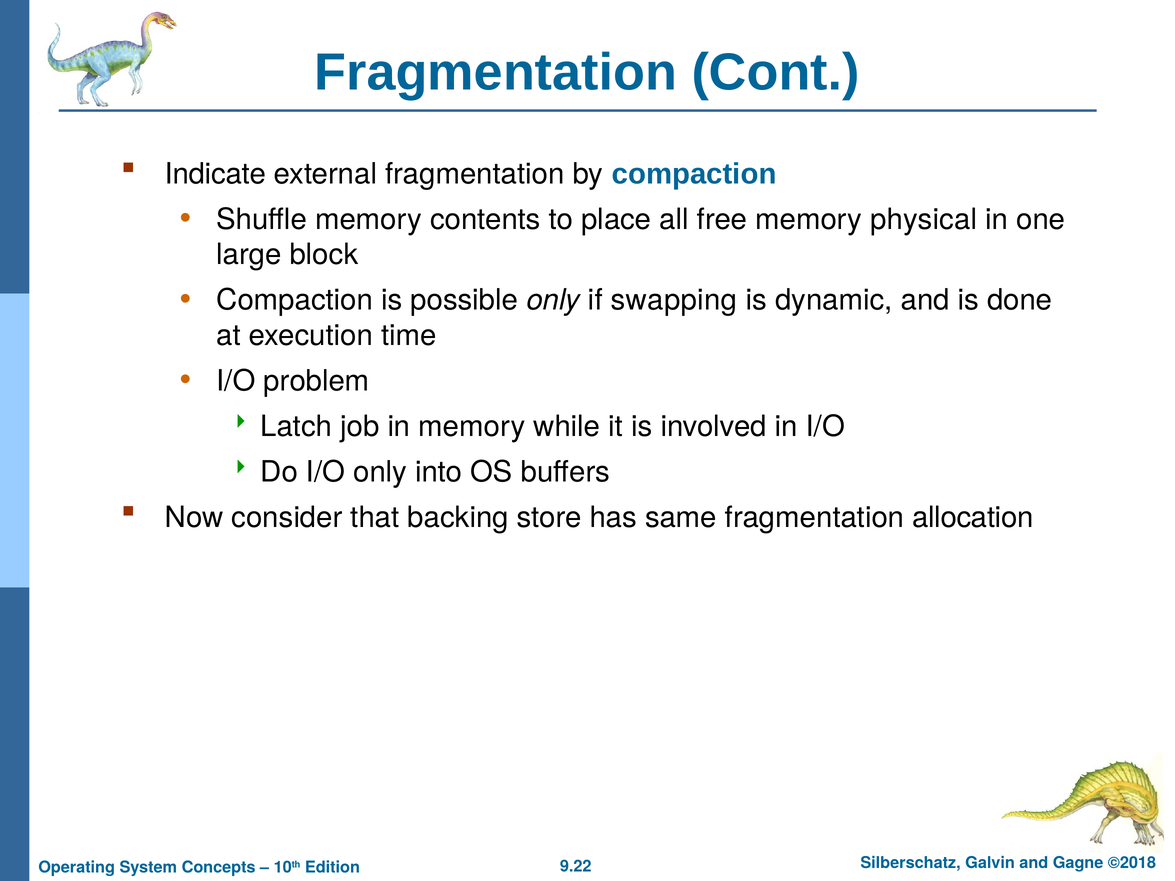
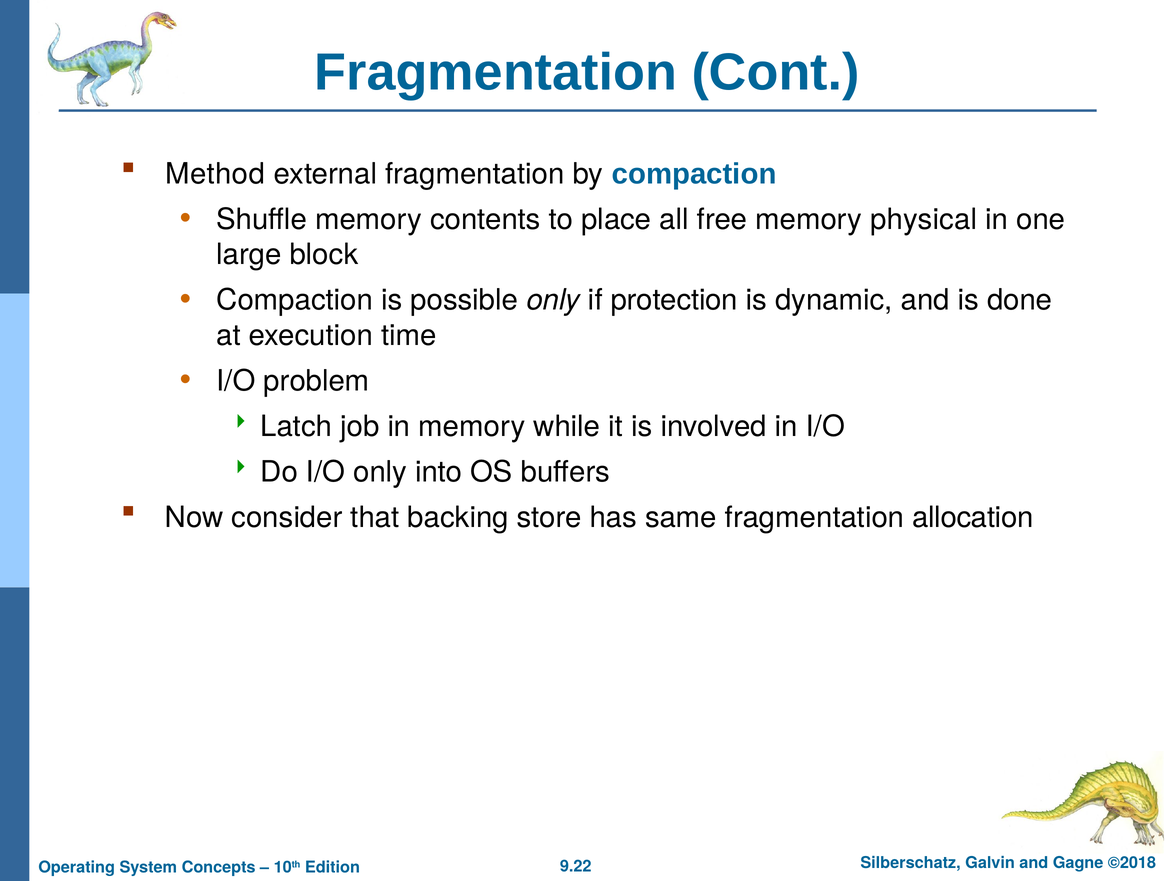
Indicate: Indicate -> Method
swapping: swapping -> protection
